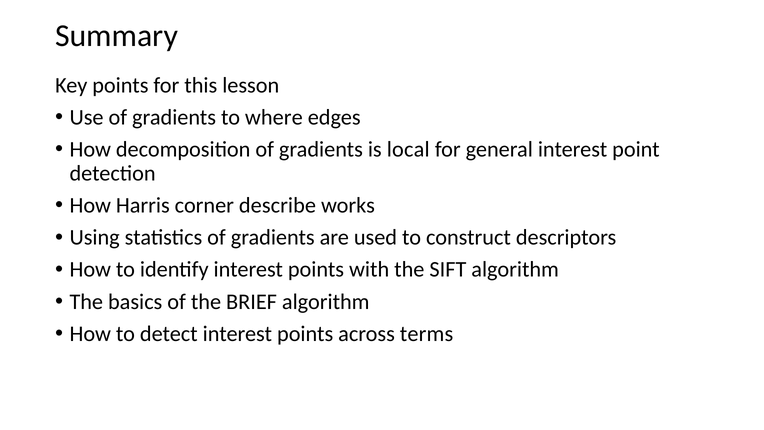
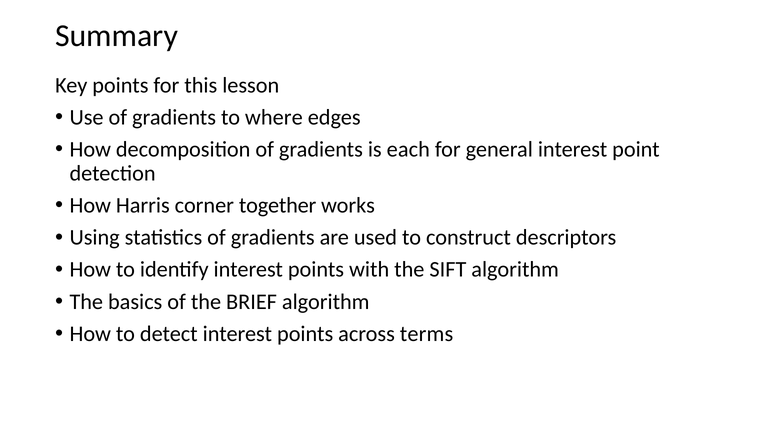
local: local -> each
describe: describe -> together
